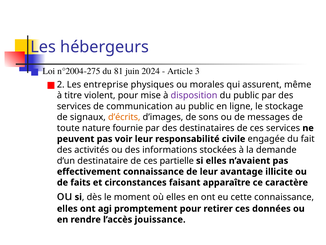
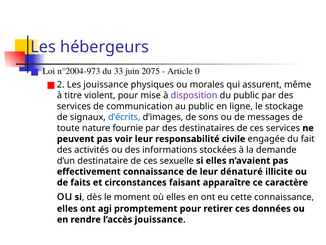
n°2004-275: n°2004-275 -> n°2004-973
81: 81 -> 33
2024: 2024 -> 2075
3: 3 -> 0
Les entreprise: entreprise -> jouissance
d’écrits colour: orange -> blue
partielle: partielle -> sexuelle
avantage: avantage -> dénaturé
